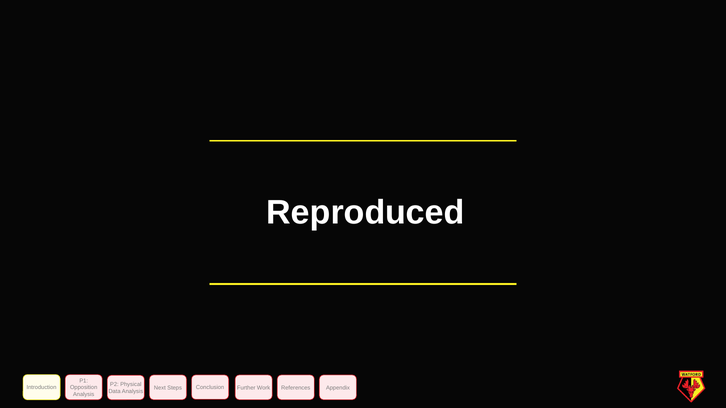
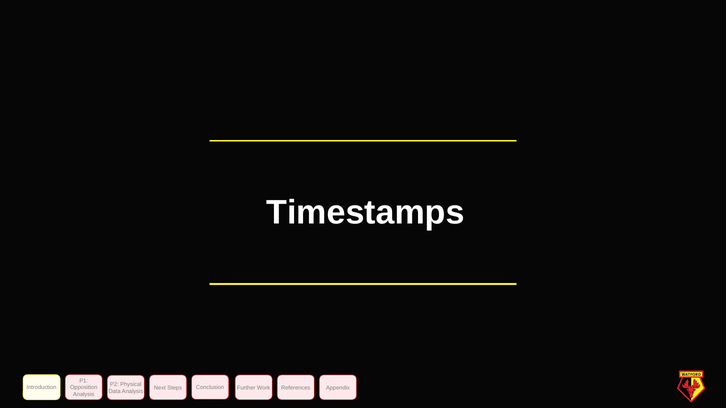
Reproduced: Reproduced -> Timestamps
